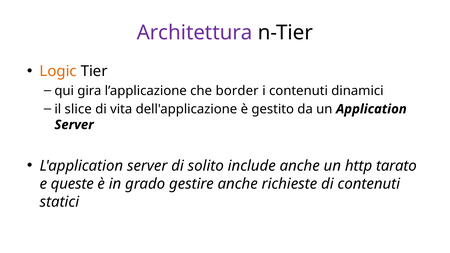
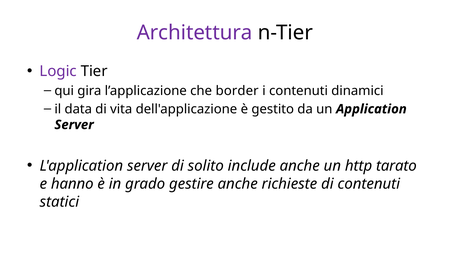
Logic colour: orange -> purple
slice: slice -> data
queste: queste -> hanno
